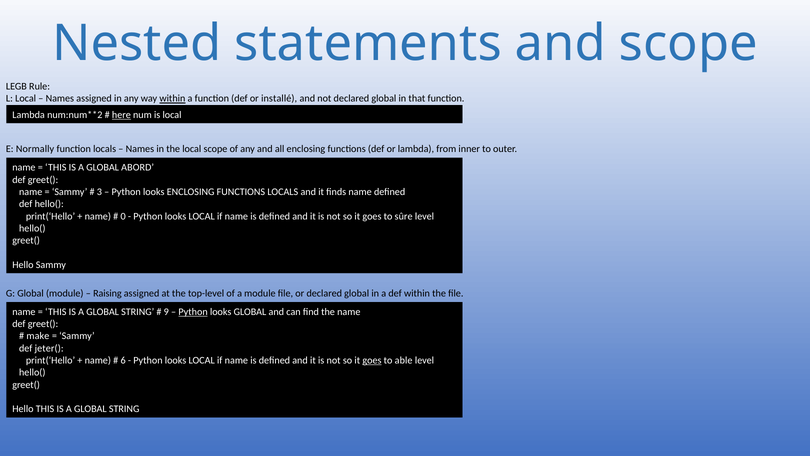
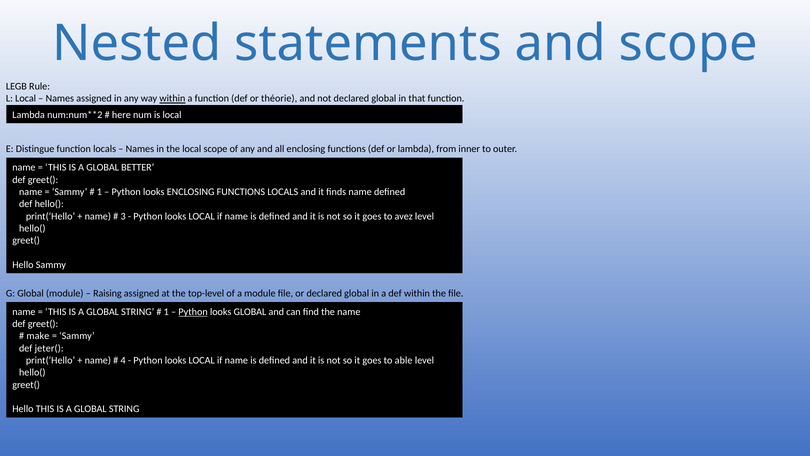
installé: installé -> théorie
here underline: present -> none
Normally: Normally -> Distingue
ABORD: ABORD -> BETTER
3 at (99, 192): 3 -> 1
0: 0 -> 3
sûre: sûre -> avez
9 at (166, 312): 9 -> 1
6: 6 -> 4
goes at (372, 360) underline: present -> none
